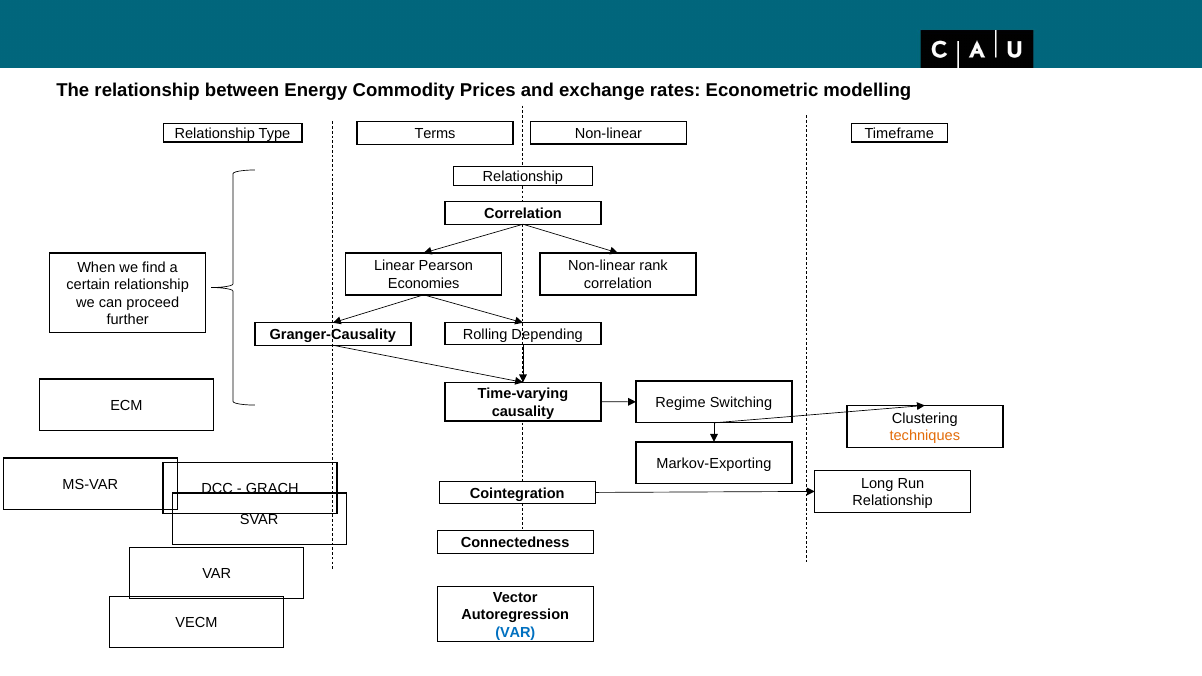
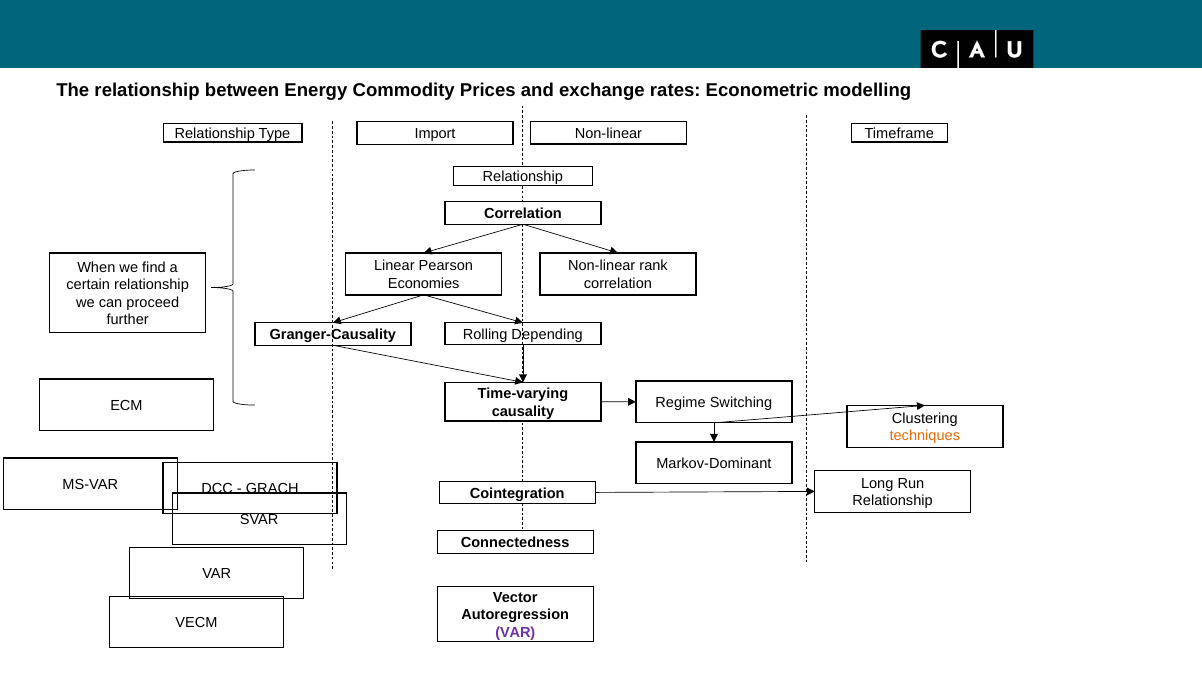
Terms: Terms -> Import
Markov-Exporting: Markov-Exporting -> Markov-Dominant
VAR at (515, 632) colour: blue -> purple
